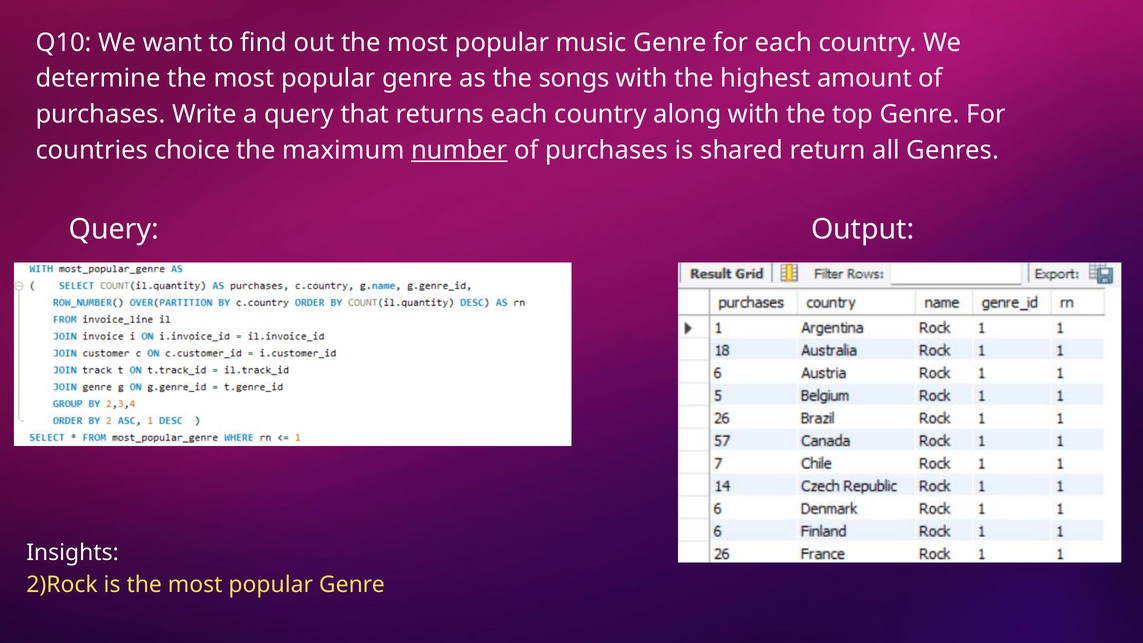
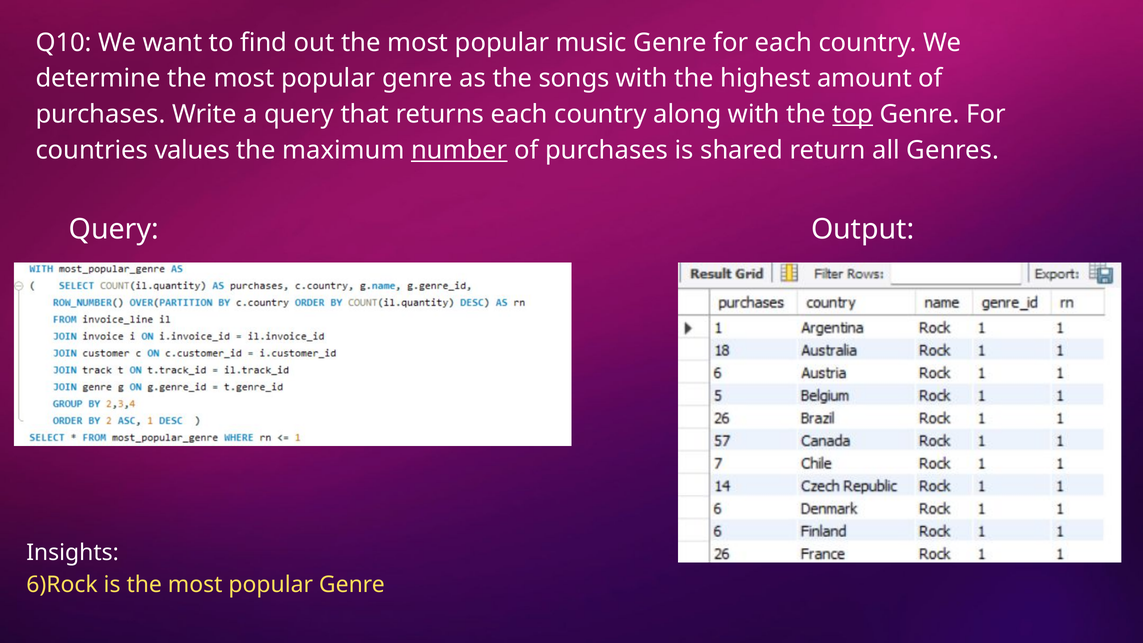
top underline: none -> present
choice: choice -> values
2)Rock: 2)Rock -> 6)Rock
